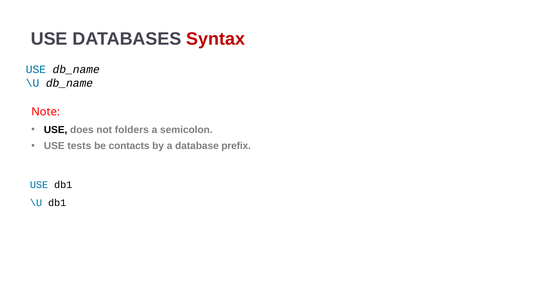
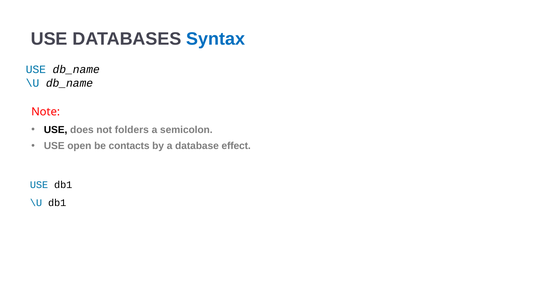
Syntax colour: red -> blue
tests: tests -> open
prefix: prefix -> effect
